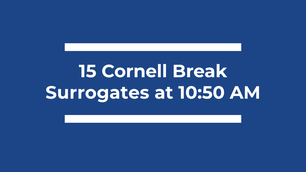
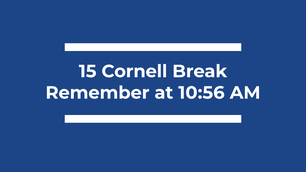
Surrogates: Surrogates -> Remember
10:50: 10:50 -> 10:56
